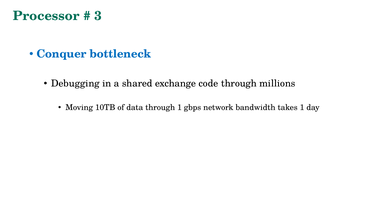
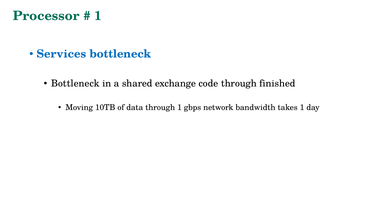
3 at (98, 16): 3 -> 1
Conquer: Conquer -> Services
Debugging at (75, 83): Debugging -> Bottleneck
millions: millions -> finished
